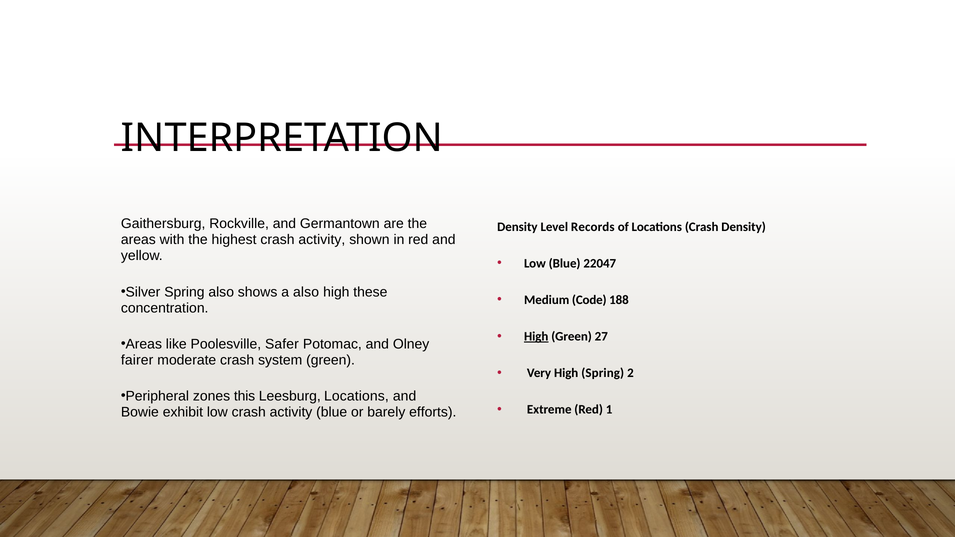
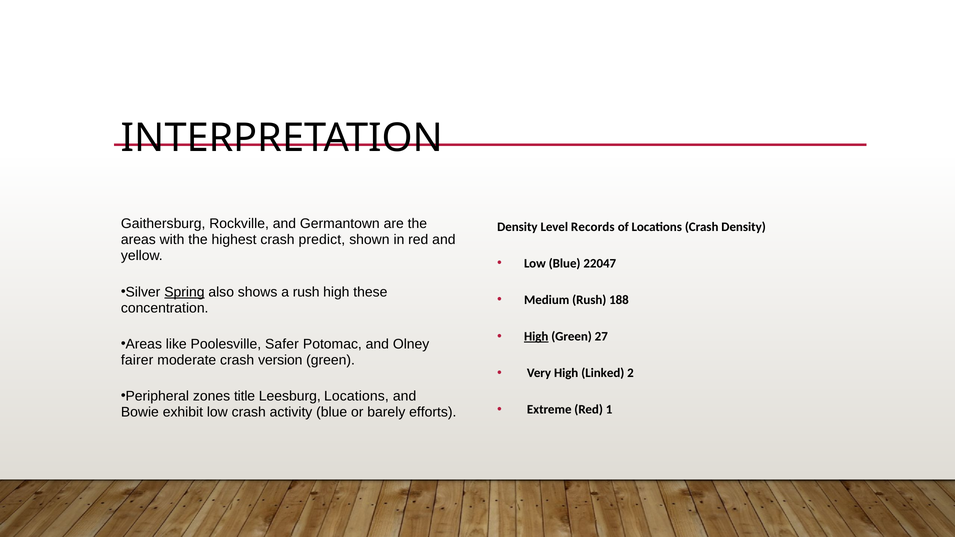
highest crash activity: activity -> predict
Spring at (184, 292) underline: none -> present
a also: also -> rush
Medium Code: Code -> Rush
system: system -> version
High Spring: Spring -> Linked
this: this -> title
